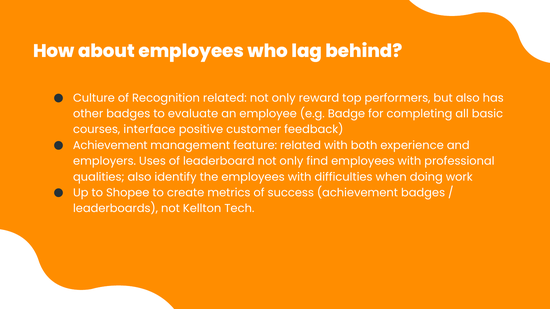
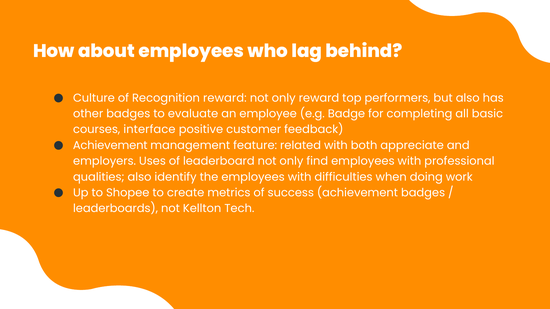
Recognition related: related -> reward
experience: experience -> appreciate
